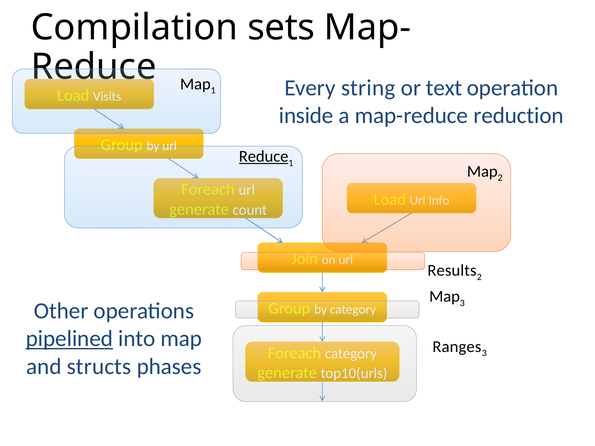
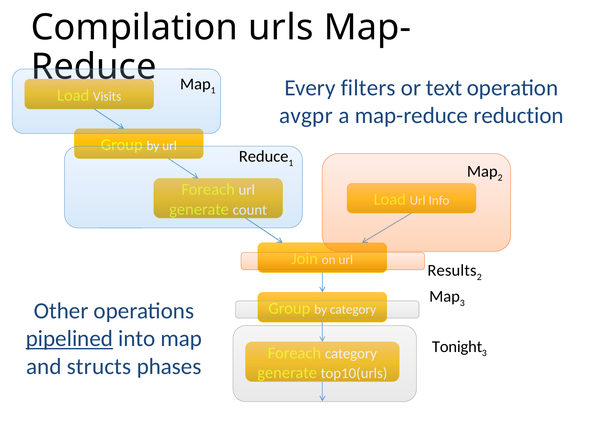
sets: sets -> urls
string: string -> filters
inside: inside -> avgpr
Reduce at (264, 157) underline: present -> none
Ranges: Ranges -> Tonight
